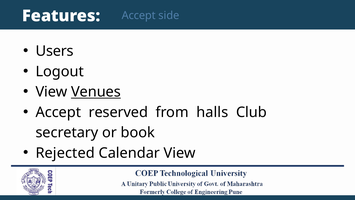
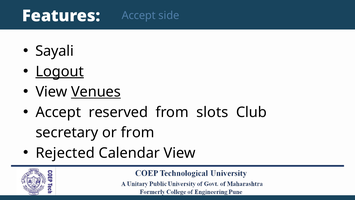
Users: Users -> Sayali
Logout underline: none -> present
halls: halls -> slots
or book: book -> from
